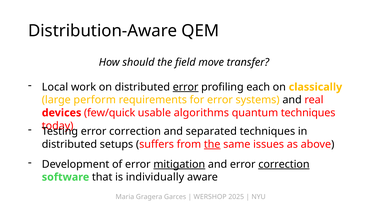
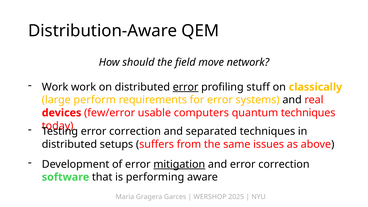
transfer: transfer -> network
Local at (55, 87): Local -> Work
each: each -> stuff
few/quick: few/quick -> few/error
algorithms: algorithms -> computers
the at (212, 144) underline: present -> none
correction at (284, 164) underline: present -> none
individually: individually -> performing
